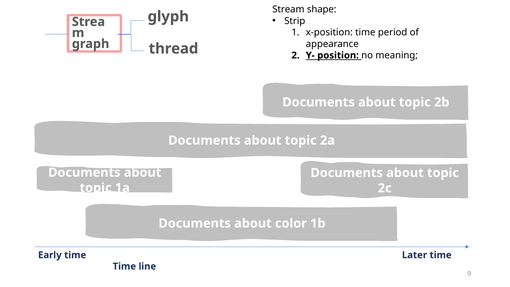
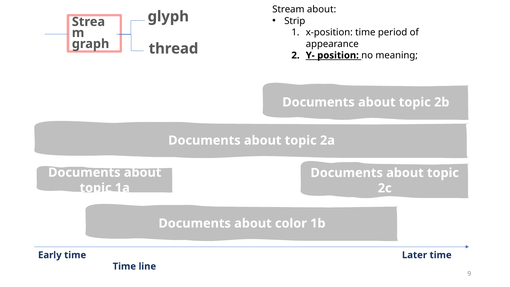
Stream shape: shape -> about
